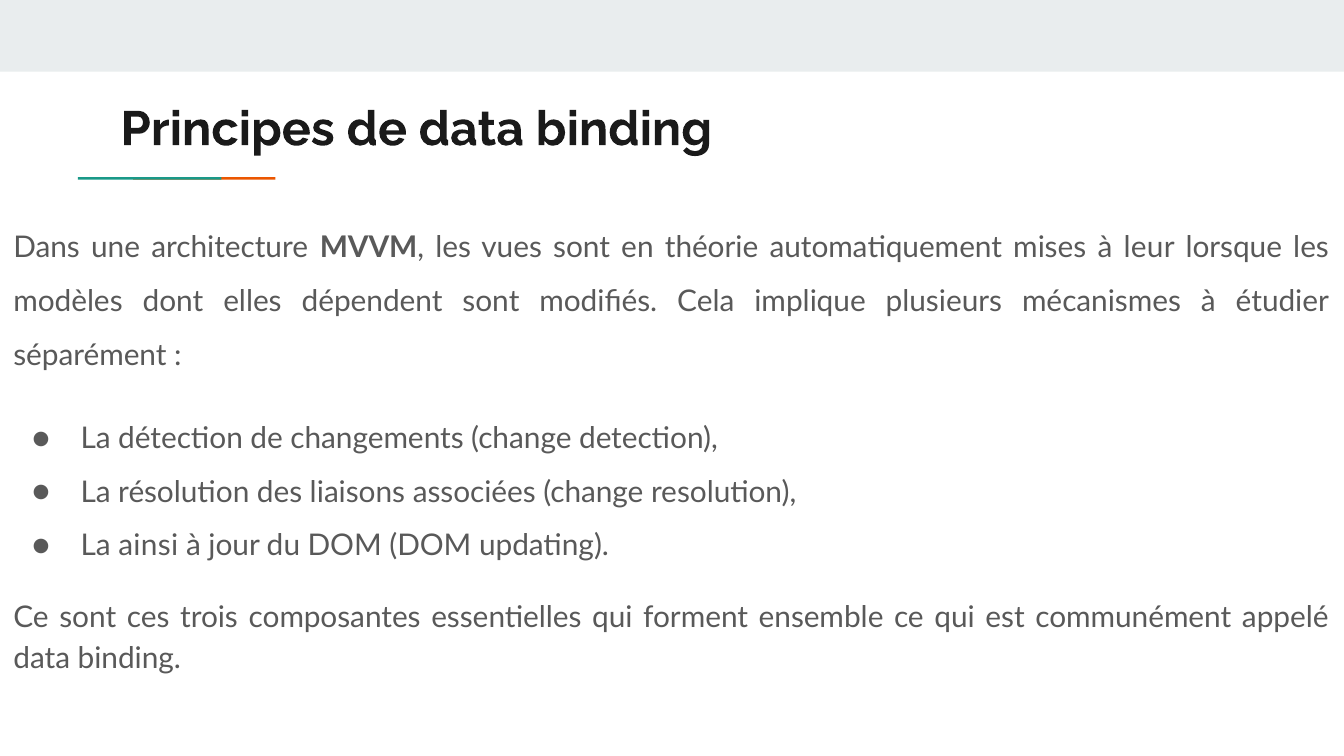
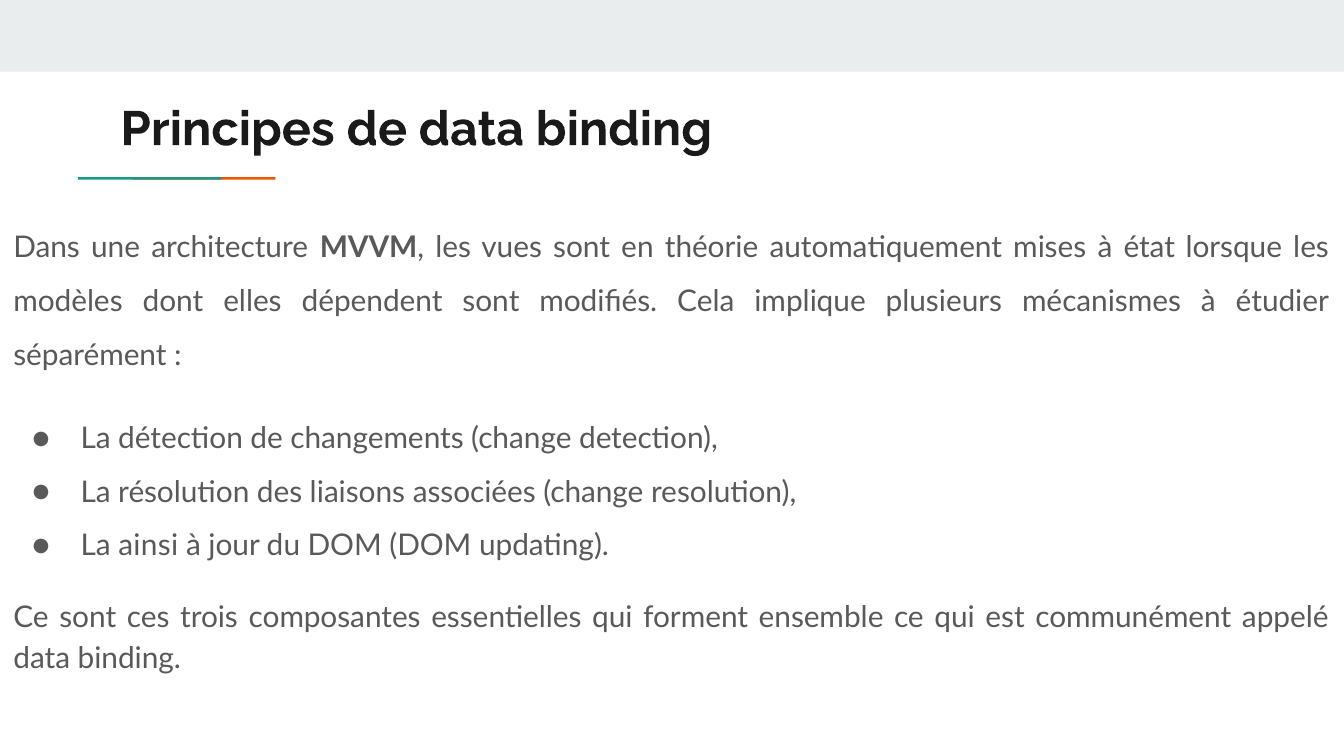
leur: leur -> état
